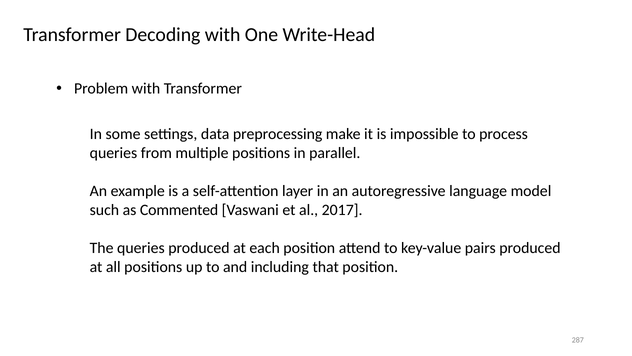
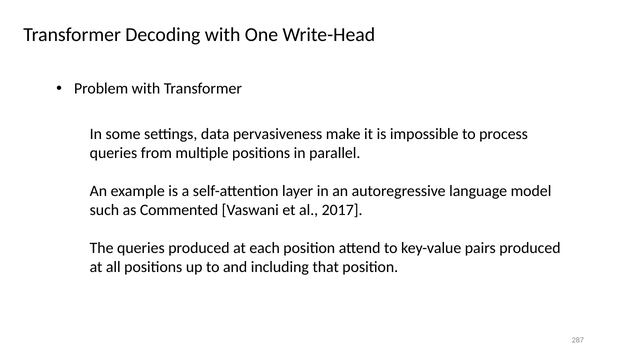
preprocessing: preprocessing -> pervasiveness
